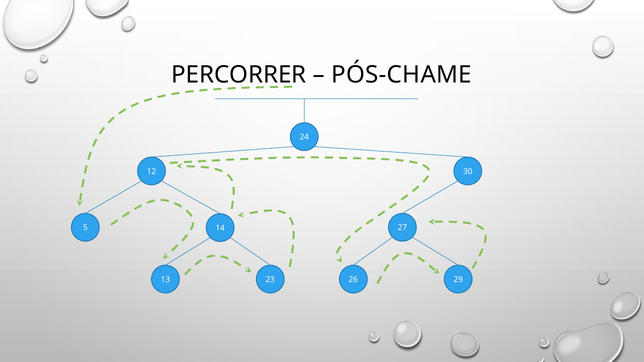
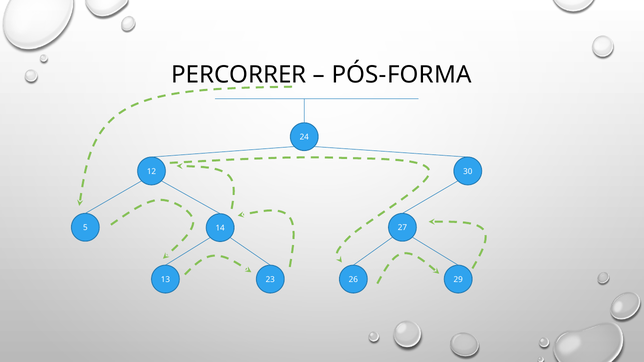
PÓS-CHAME: PÓS-CHAME -> PÓS-FORMA
